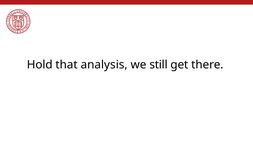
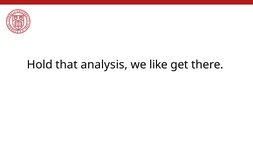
still: still -> like
